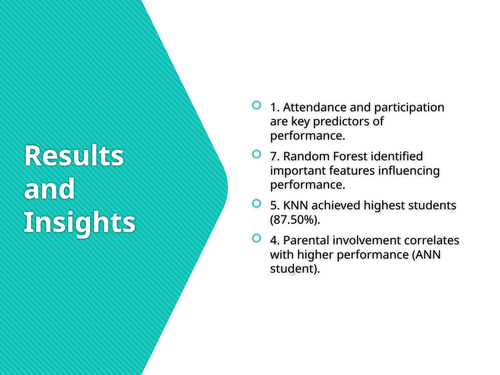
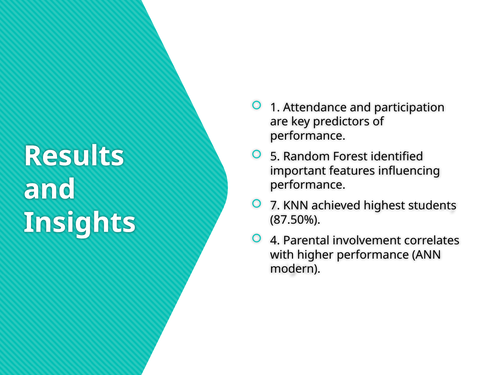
7: 7 -> 5
5: 5 -> 7
student: student -> modern
